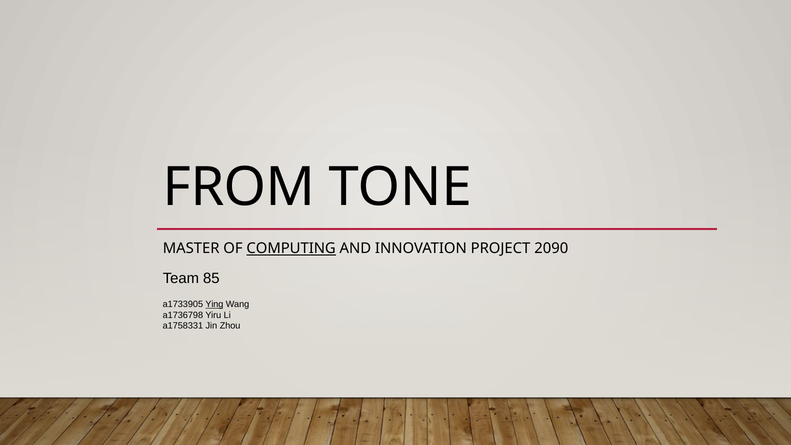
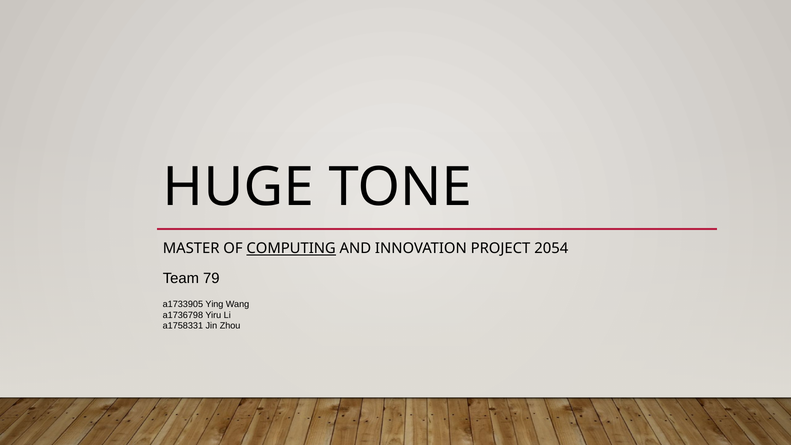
FROM: FROM -> HUGE
2090: 2090 -> 2054
85: 85 -> 79
Ying underline: present -> none
